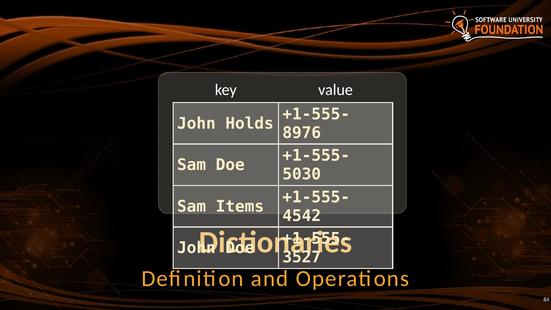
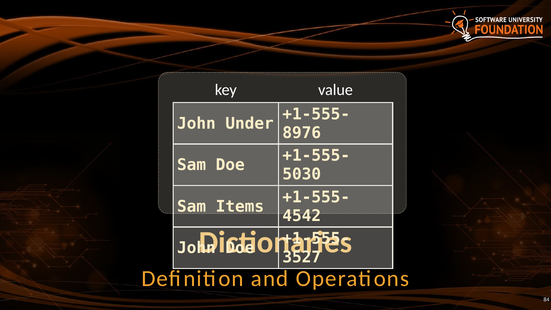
Holds: Holds -> Under
